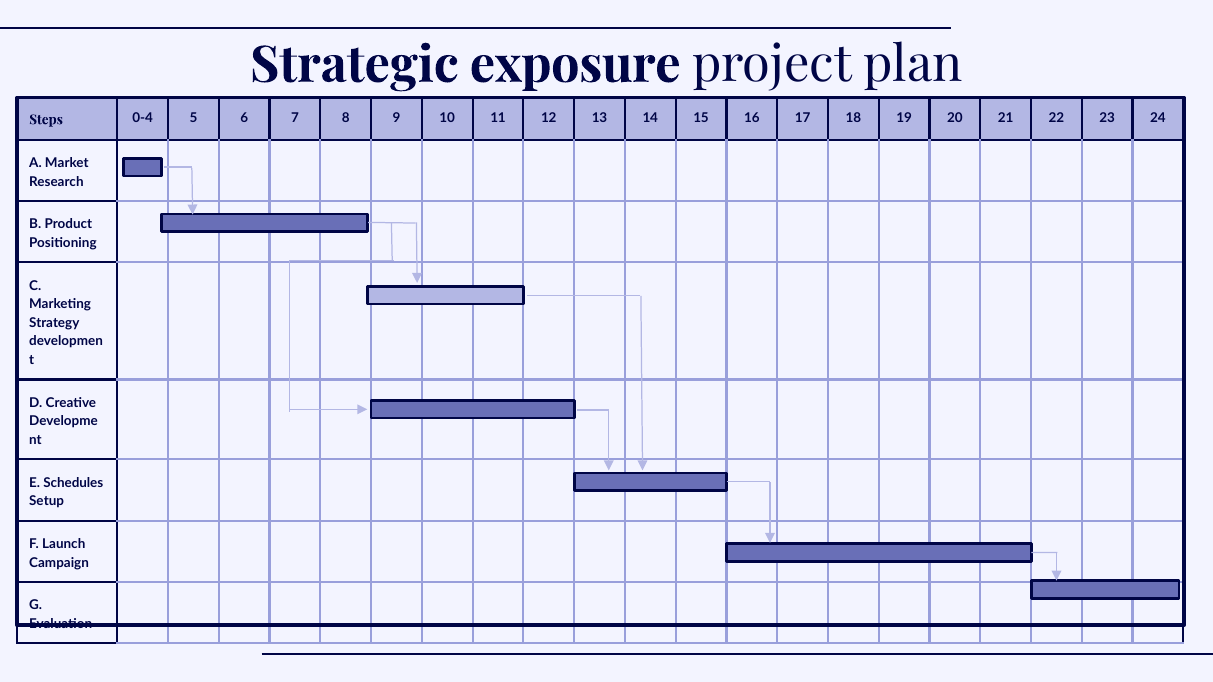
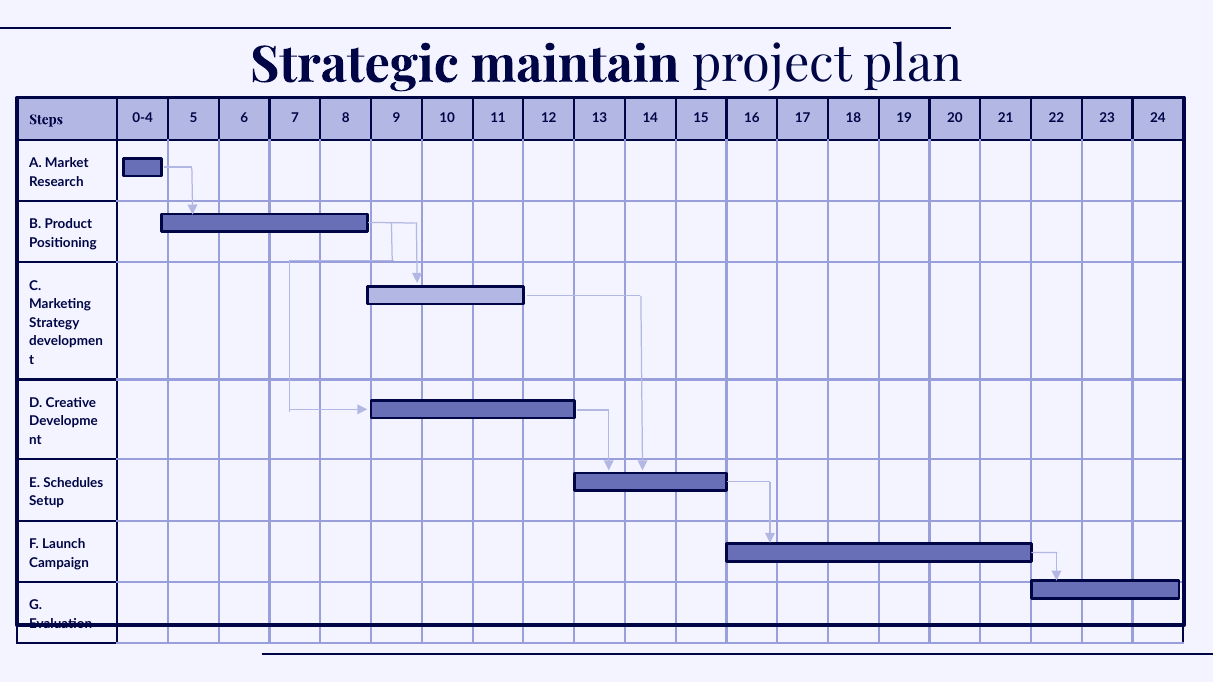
exposure: exposure -> maintain
